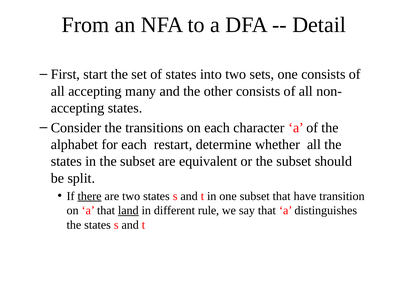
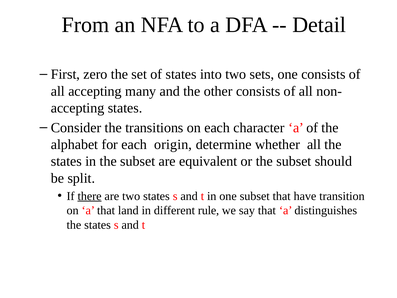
start: start -> zero
restart: restart -> origin
land underline: present -> none
